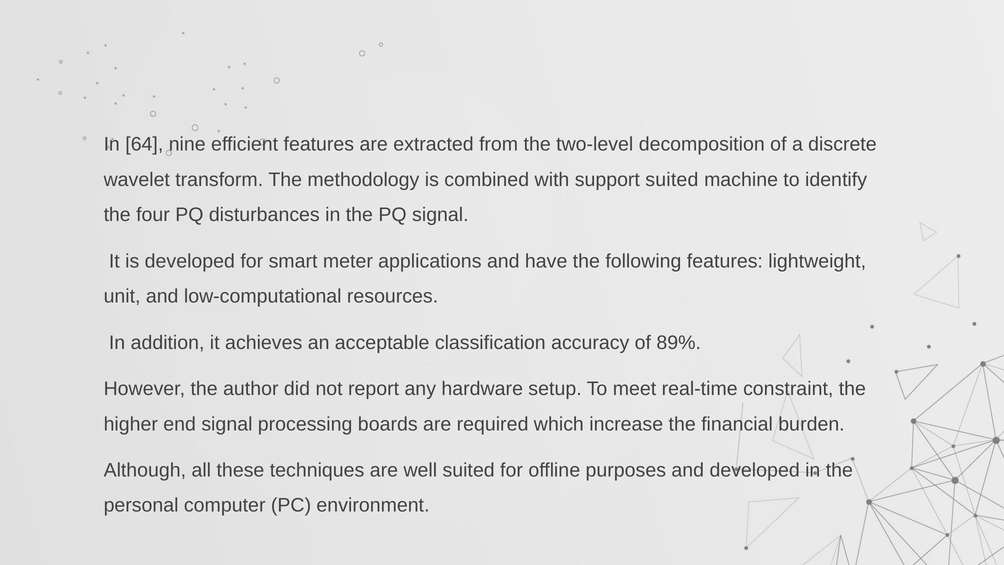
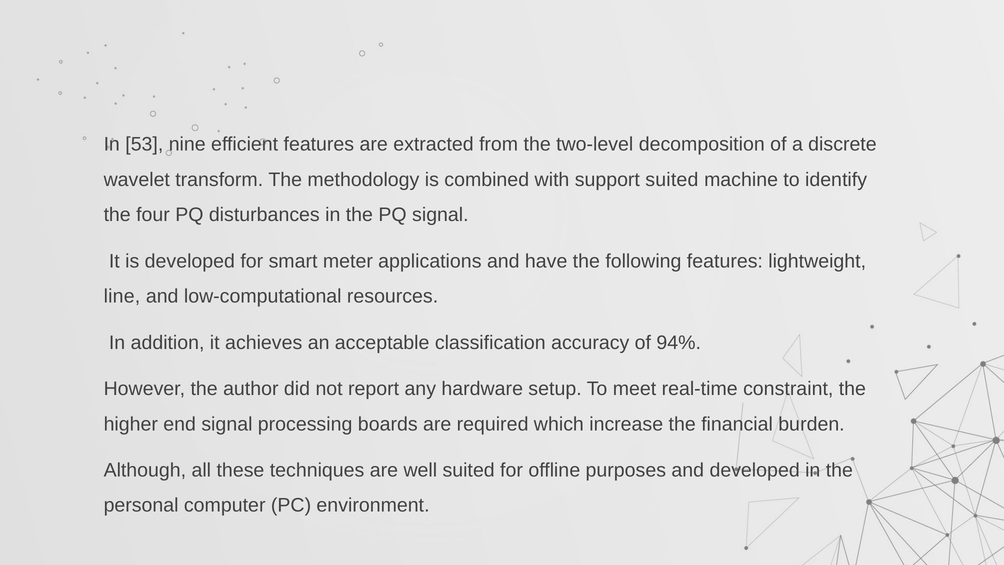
64: 64 -> 53
unit: unit -> line
89%: 89% -> 94%
